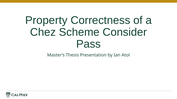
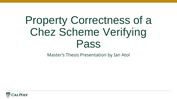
Consider: Consider -> Verifying
